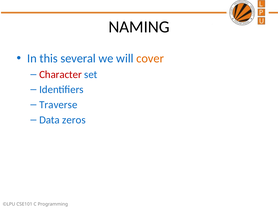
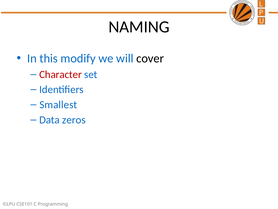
several: several -> modify
cover colour: orange -> black
Traverse: Traverse -> Smallest
